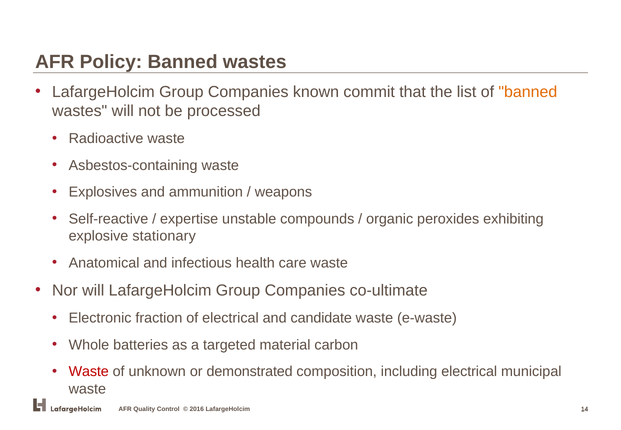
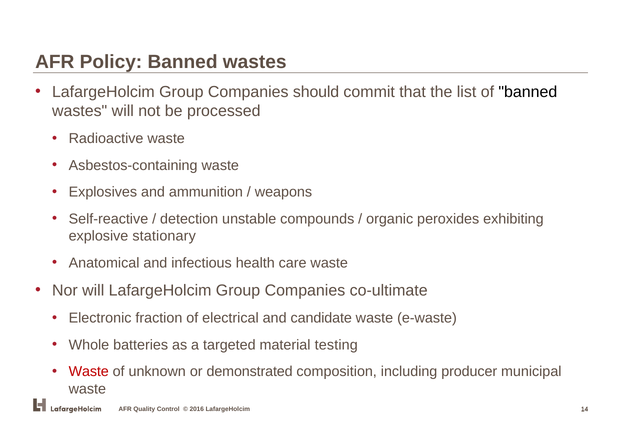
known: known -> should
banned at (528, 92) colour: orange -> black
expertise: expertise -> detection
carbon: carbon -> testing
including electrical: electrical -> producer
